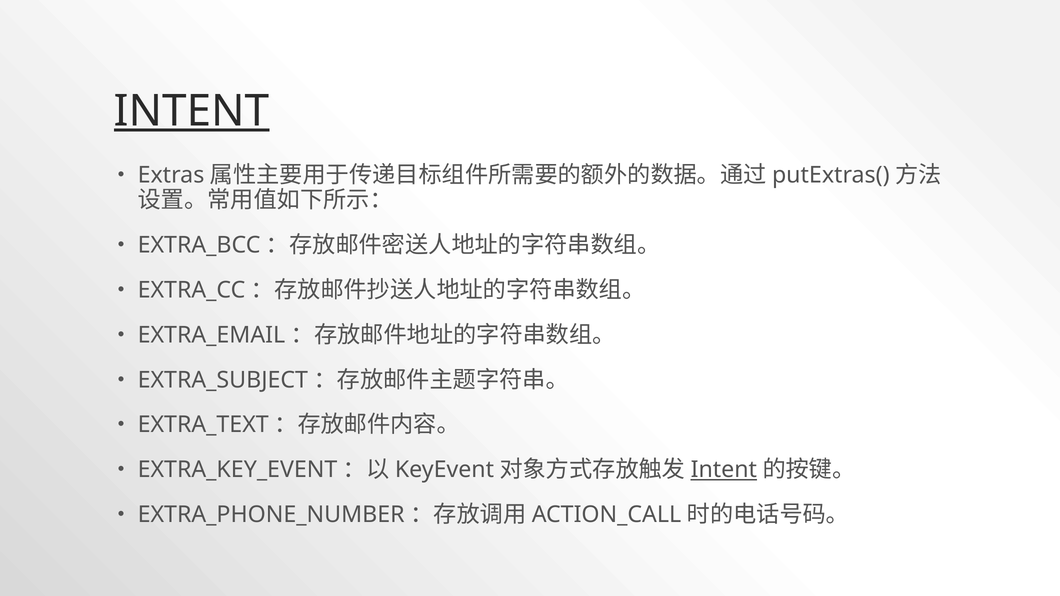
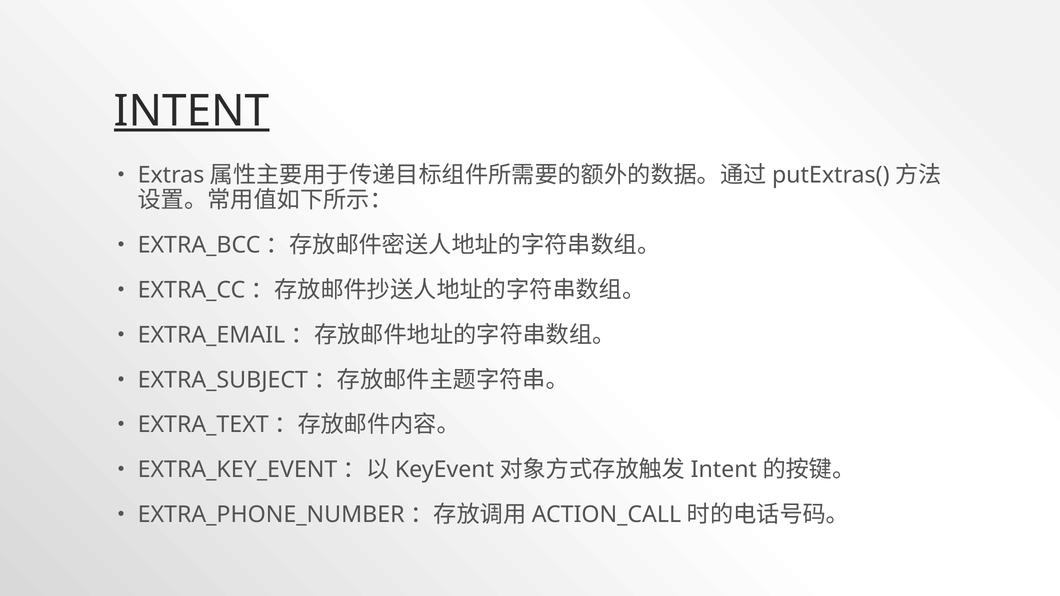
Intent at (724, 470) underline: present -> none
